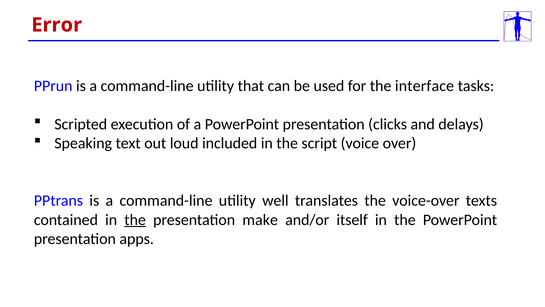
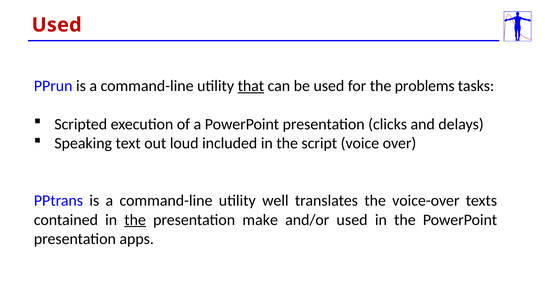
Error at (57, 25): Error -> Used
that underline: none -> present
interface: interface -> problems
and/or itself: itself -> used
